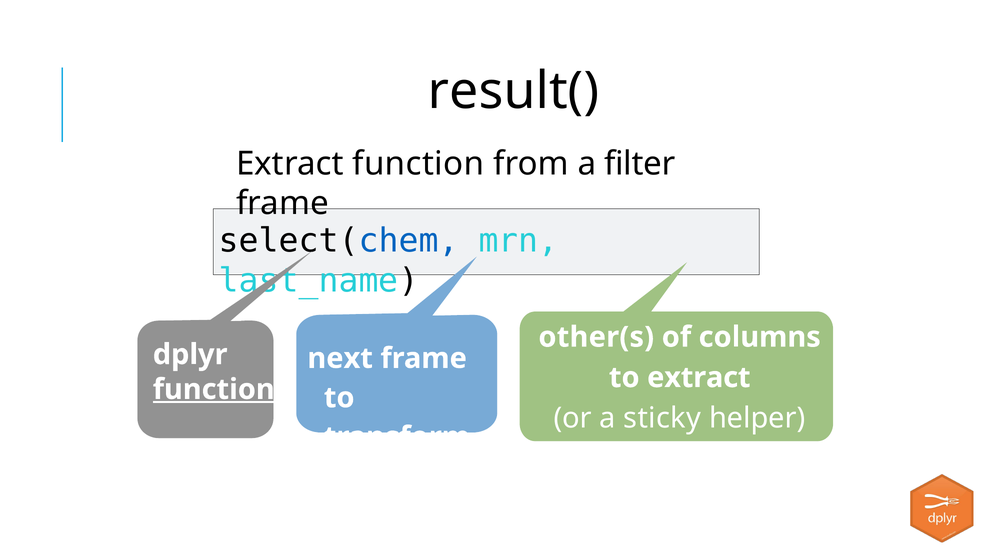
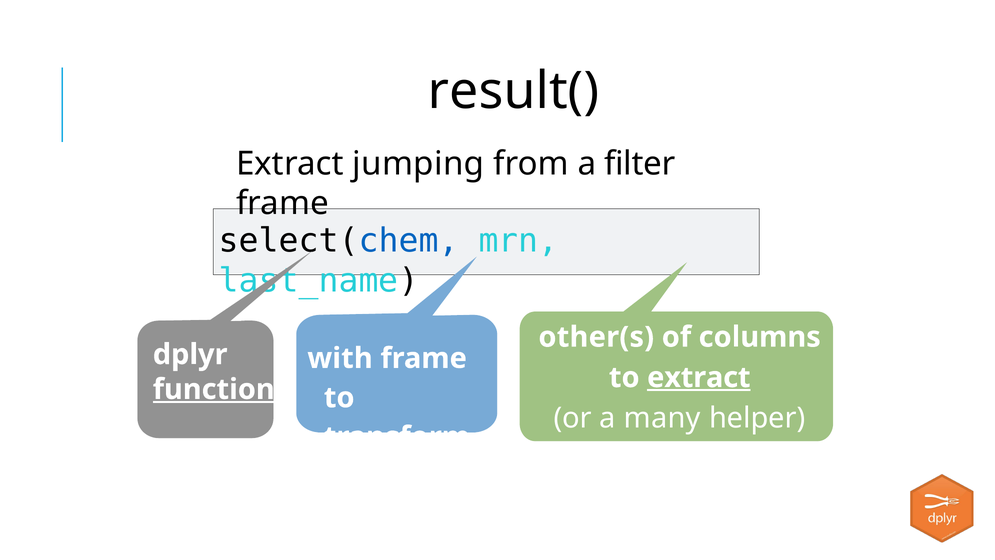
Extract function: function -> jumping
next: next -> with
extract at (699, 377) underline: none -> present
sticky: sticky -> many
